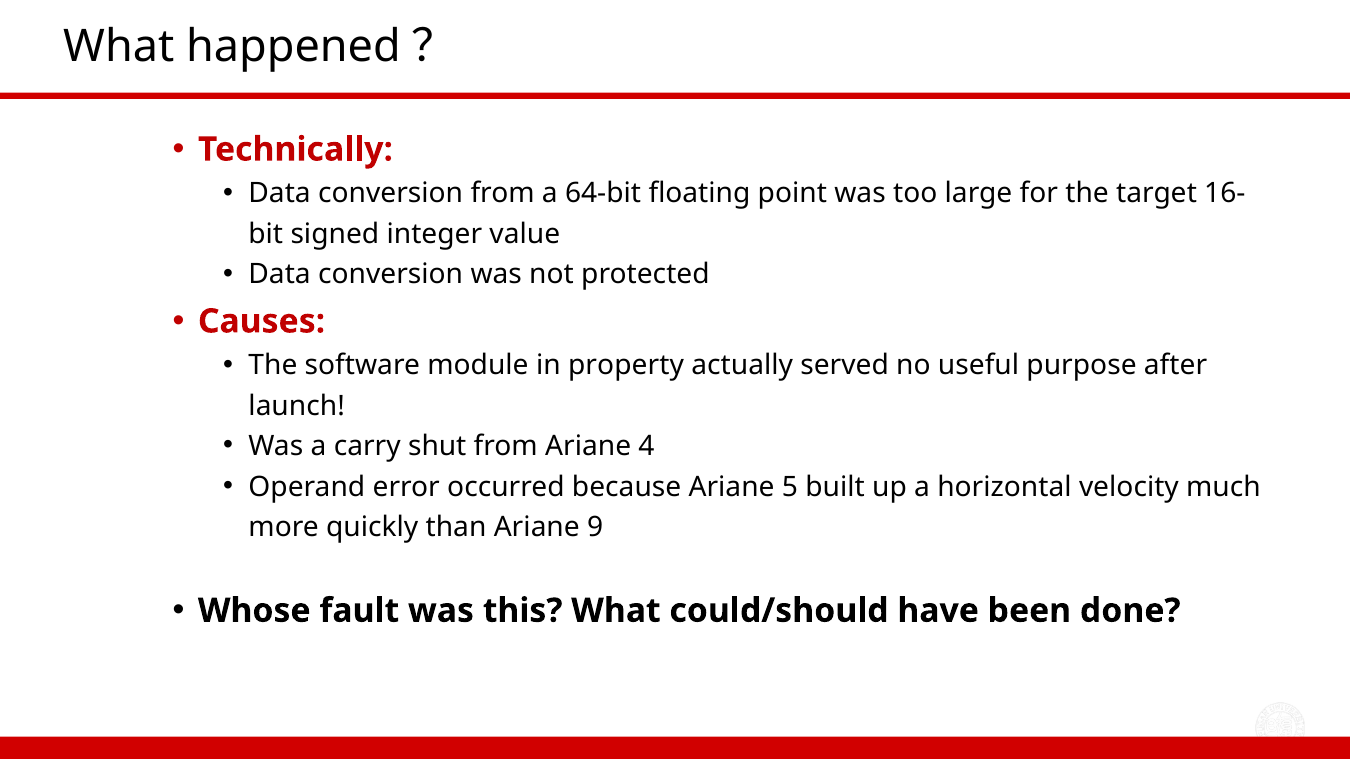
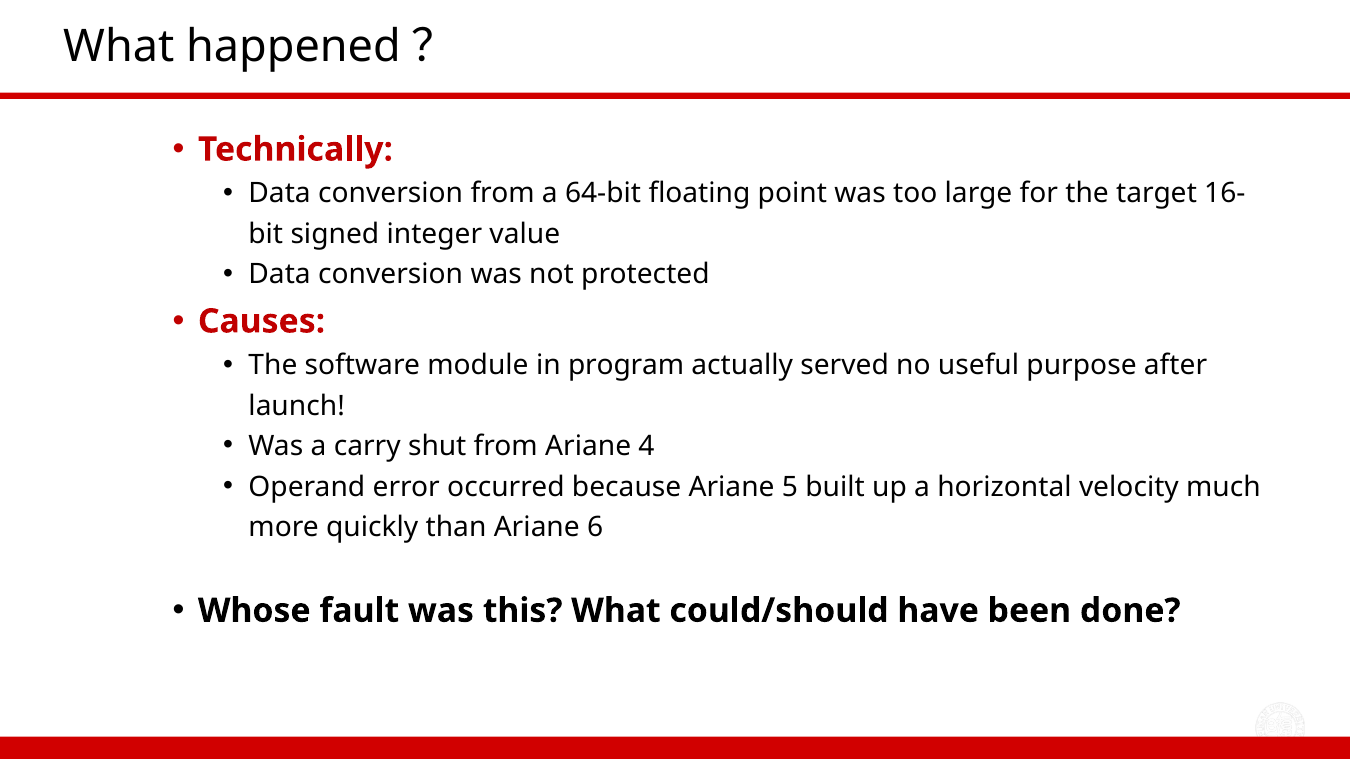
property: property -> program
9: 9 -> 6
